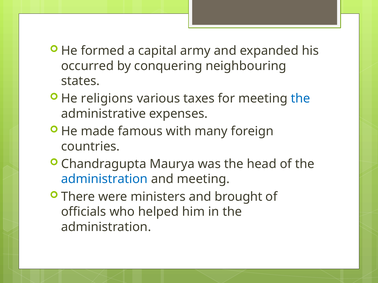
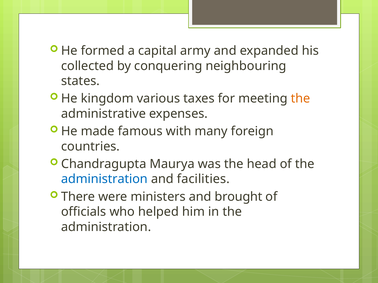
occurred: occurred -> collected
religions: religions -> kingdom
the at (301, 99) colour: blue -> orange
and meeting: meeting -> facilities
